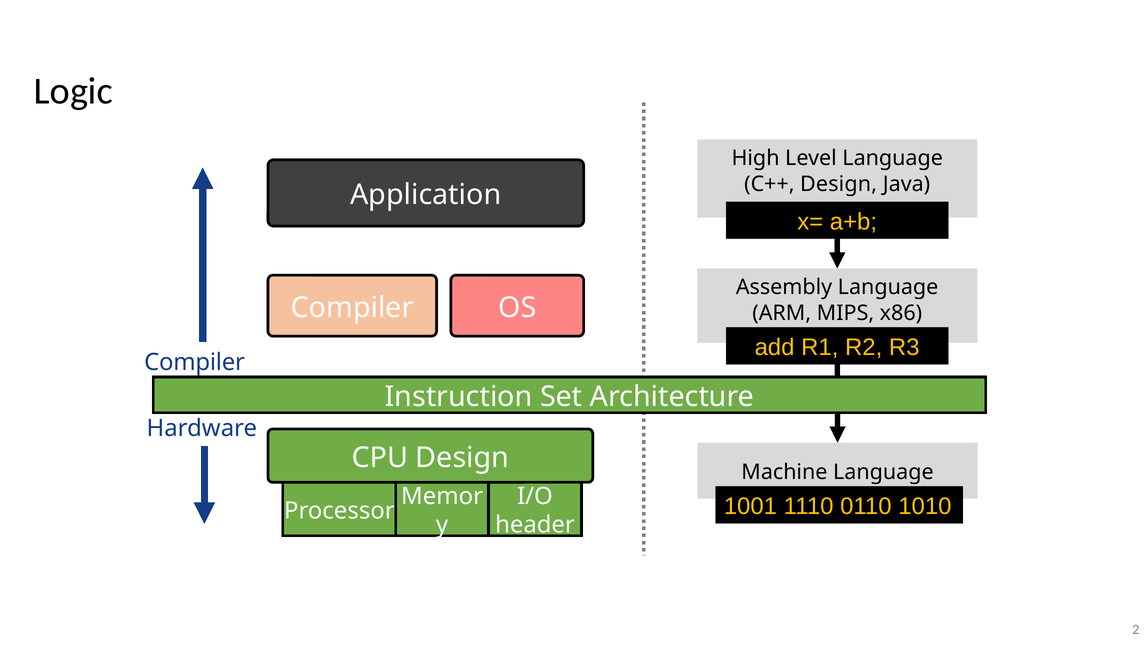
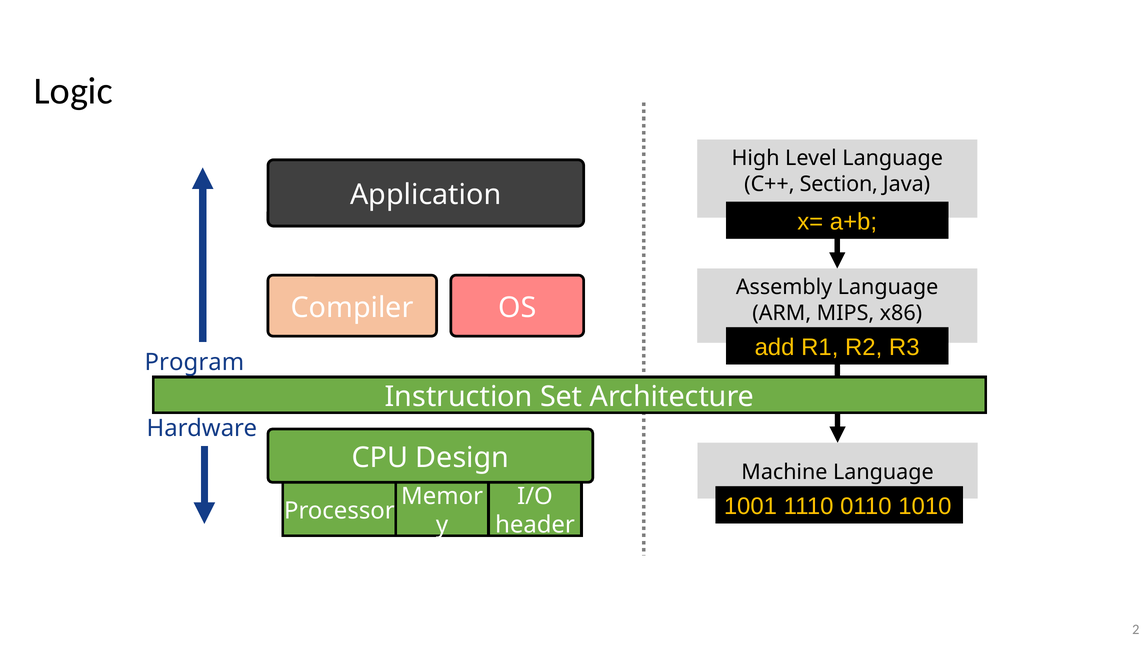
C++ Design: Design -> Section
Compiler at (195, 362): Compiler -> Program
